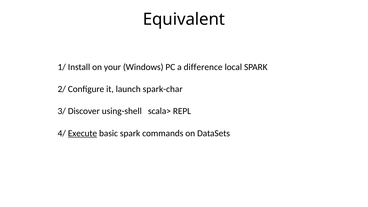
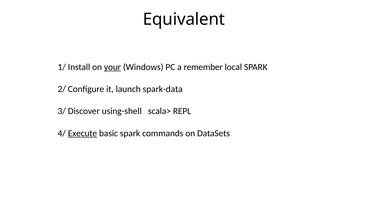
your underline: none -> present
difference: difference -> remember
spark-char: spark-char -> spark-data
